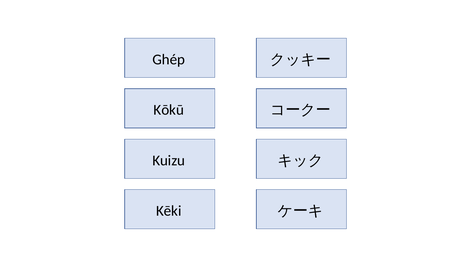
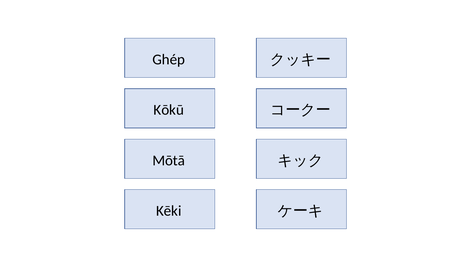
Kuizu: Kuizu -> Mōtā
